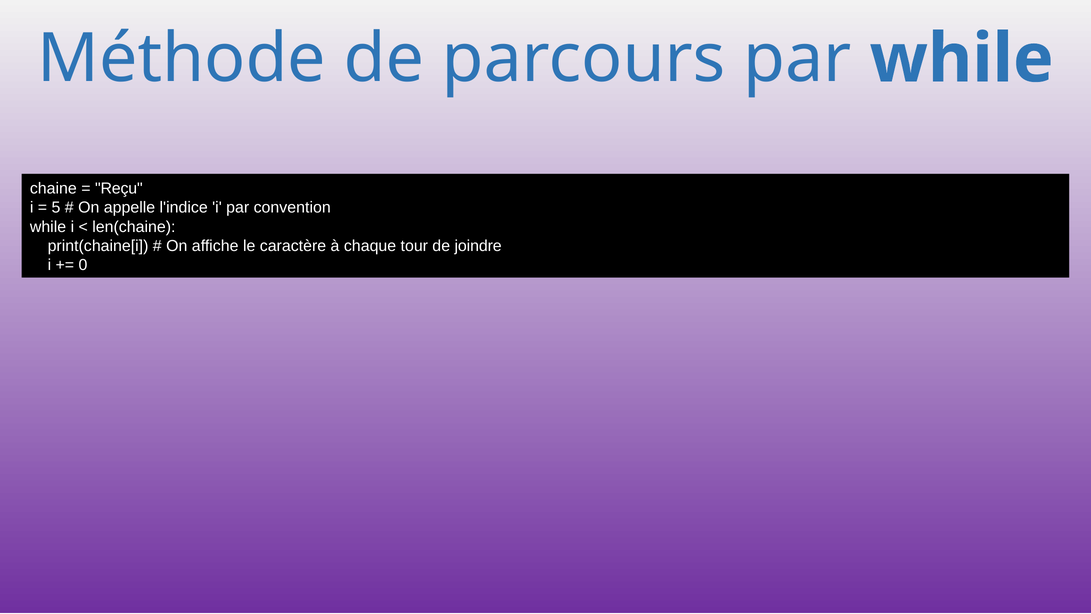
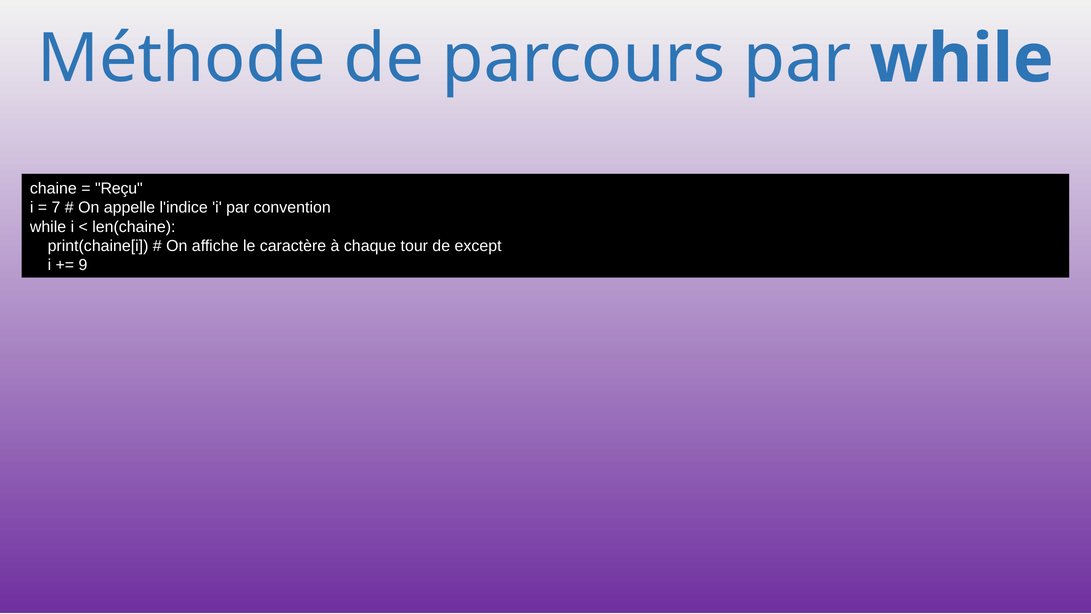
5: 5 -> 7
joindre: joindre -> except
0: 0 -> 9
